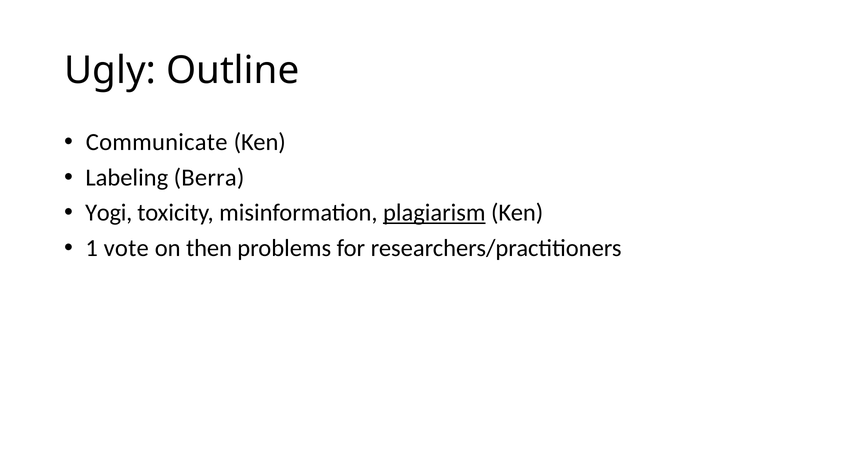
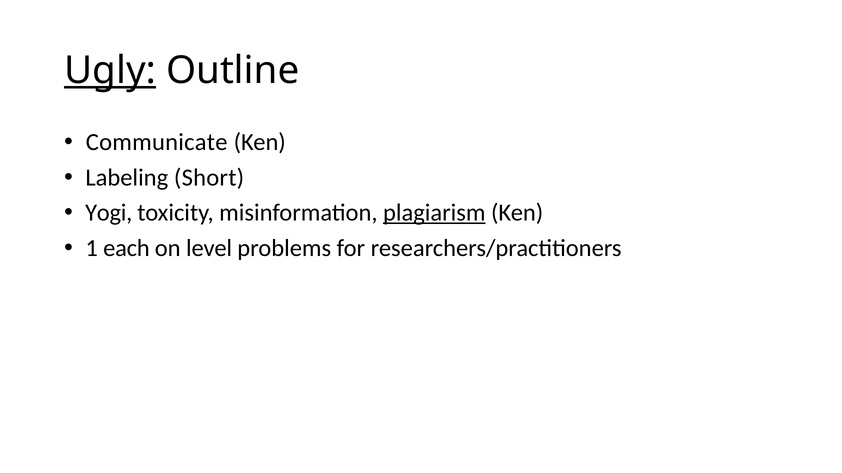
Ugly underline: none -> present
Berra: Berra -> Short
vote: vote -> each
then: then -> level
